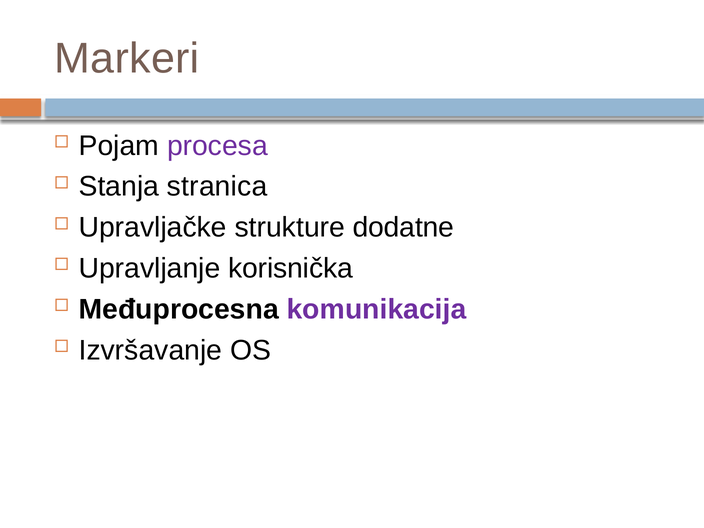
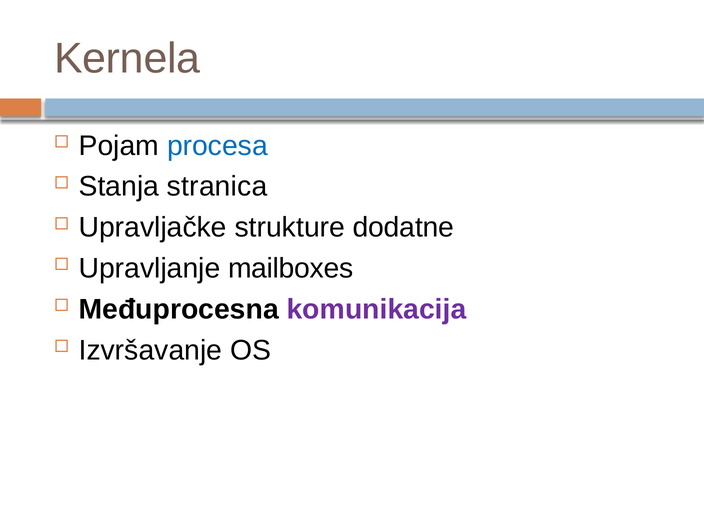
Markeri: Markeri -> Kernela
procesa colour: purple -> blue
korisnička: korisnička -> mailboxes
